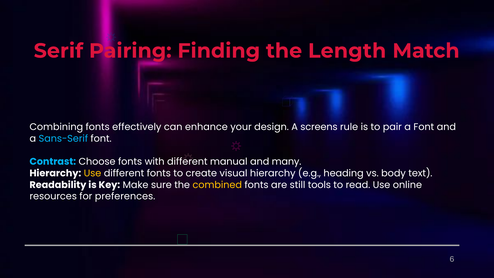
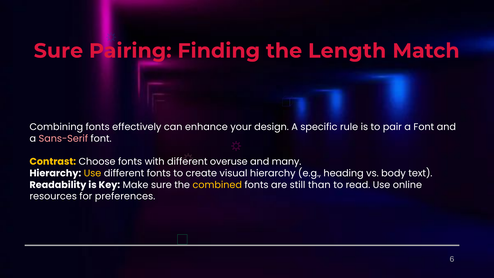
Serif at (58, 51): Serif -> Sure
screens: screens -> specific
Sans-Serif colour: light blue -> pink
Contrast colour: light blue -> yellow
manual: manual -> overuse
tools: tools -> than
